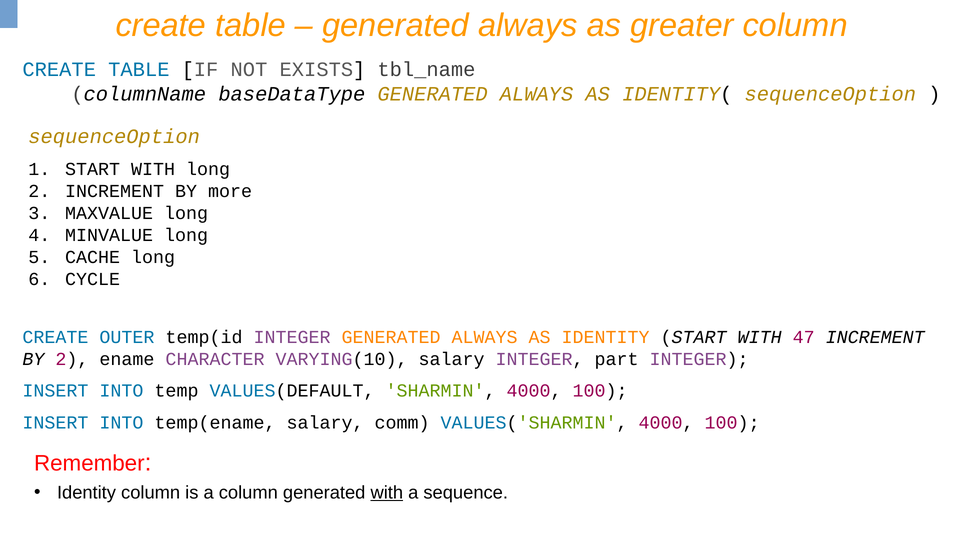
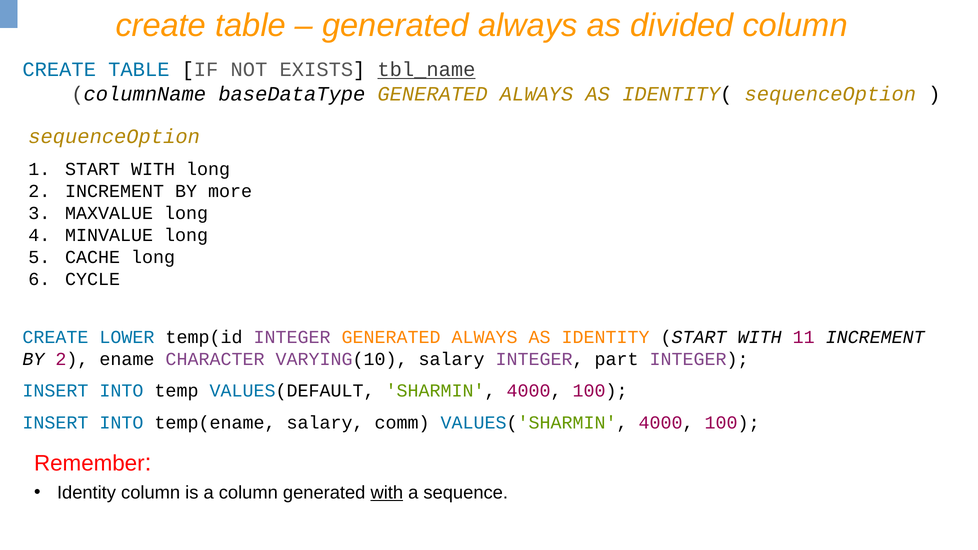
greater: greater -> divided
tbl_name underline: none -> present
OUTER: OUTER -> LOWER
47: 47 -> 11
